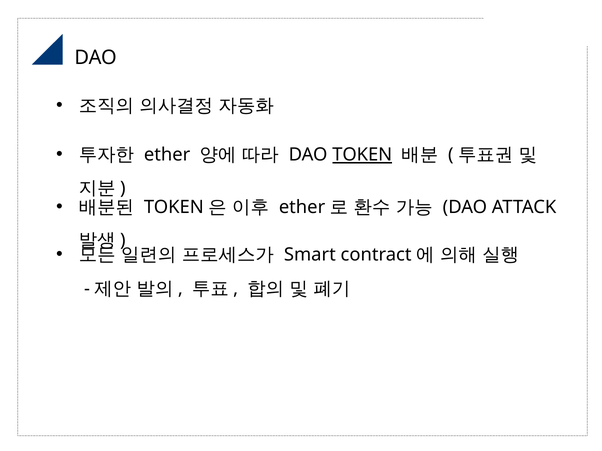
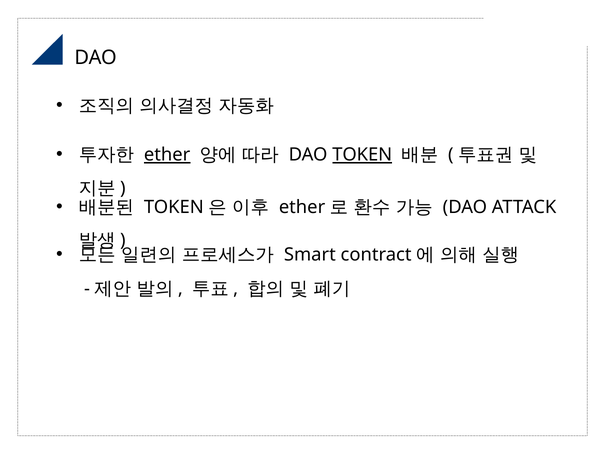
ether at (167, 155) underline: none -> present
